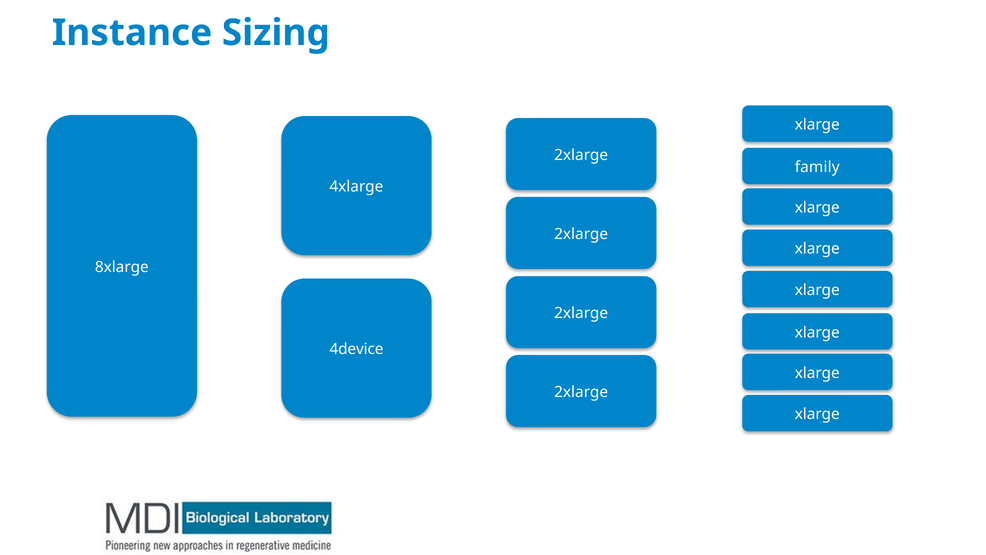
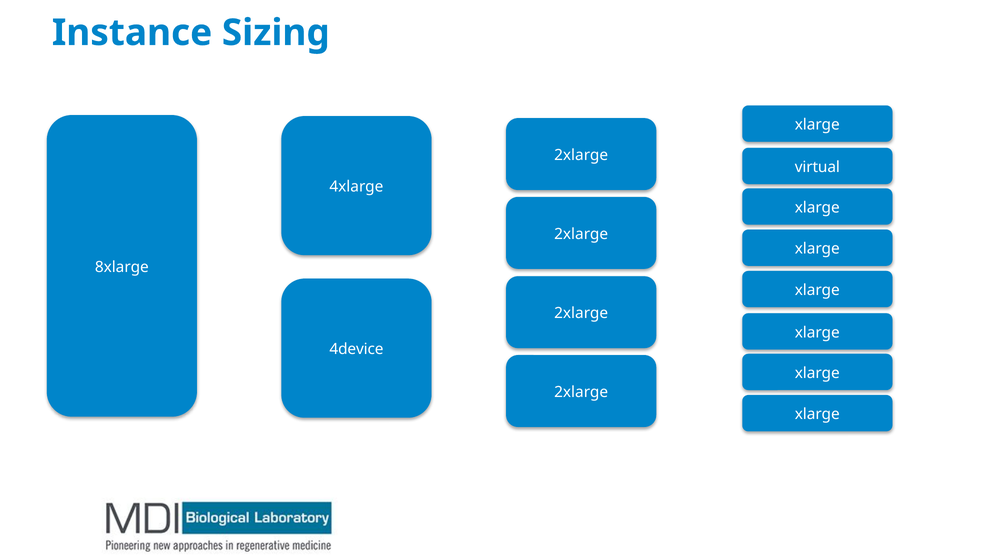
family: family -> virtual
